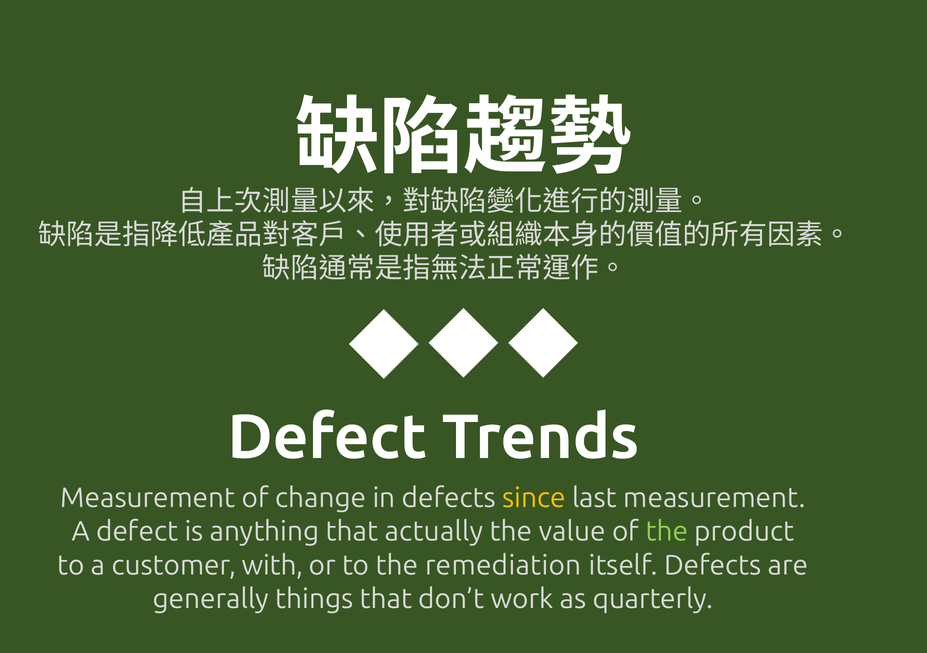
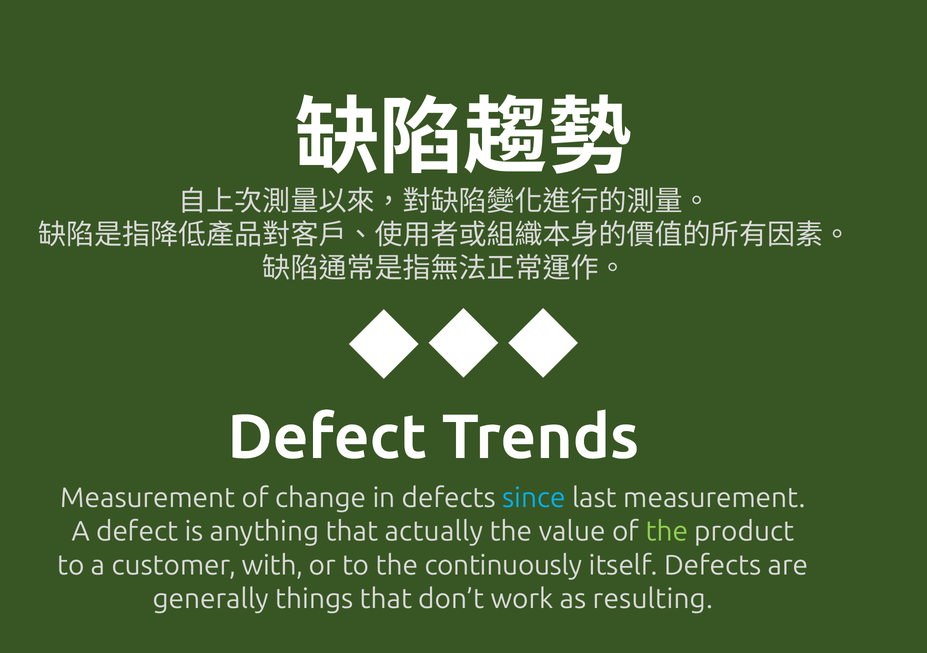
since colour: yellow -> light blue
remediation: remediation -> continuously
quarterly: quarterly -> resulting
